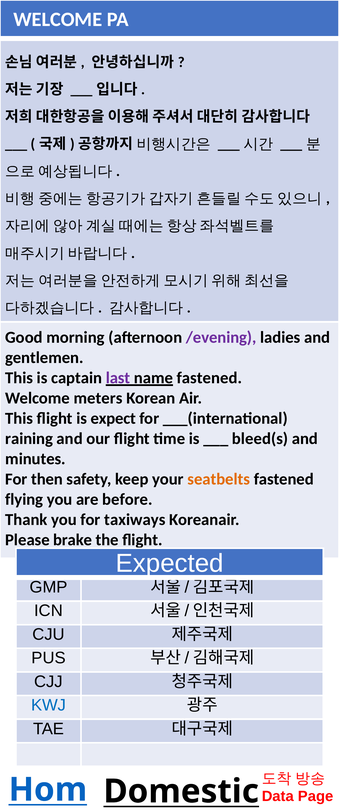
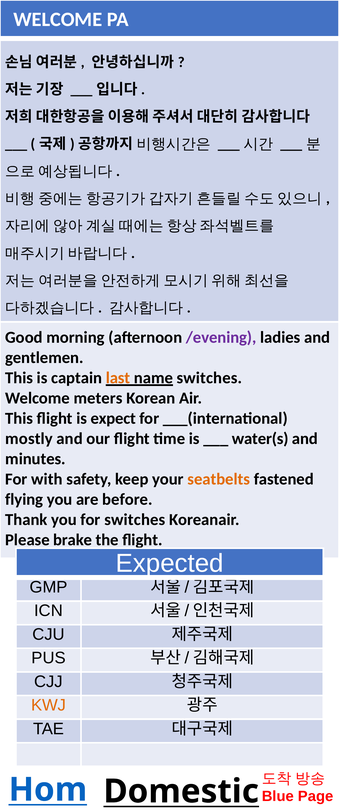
last colour: purple -> orange
name fastened: fastened -> switches
raining: raining -> mostly
bleed(s: bleed(s -> water(s
then: then -> with
for taxiways: taxiways -> switches
KWJ colour: blue -> orange
Data: Data -> Blue
